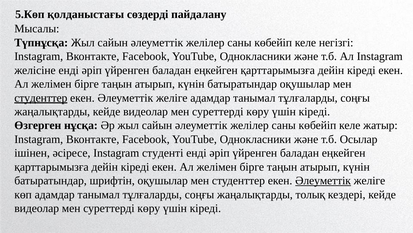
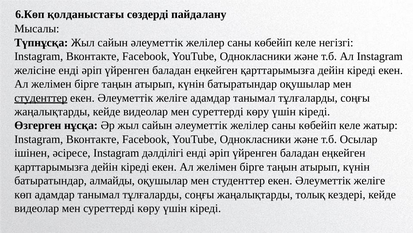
5.Көп: 5.Көп -> 6.Көп
студенті: студенті -> дәлділігі
шрифтін: шрифтін -> алмайды
Әлеуметтік at (323, 180) underline: present -> none
